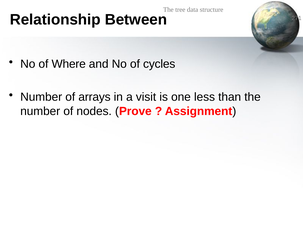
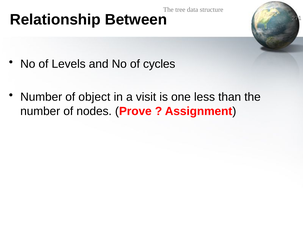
Where: Where -> Levels
arrays: arrays -> object
